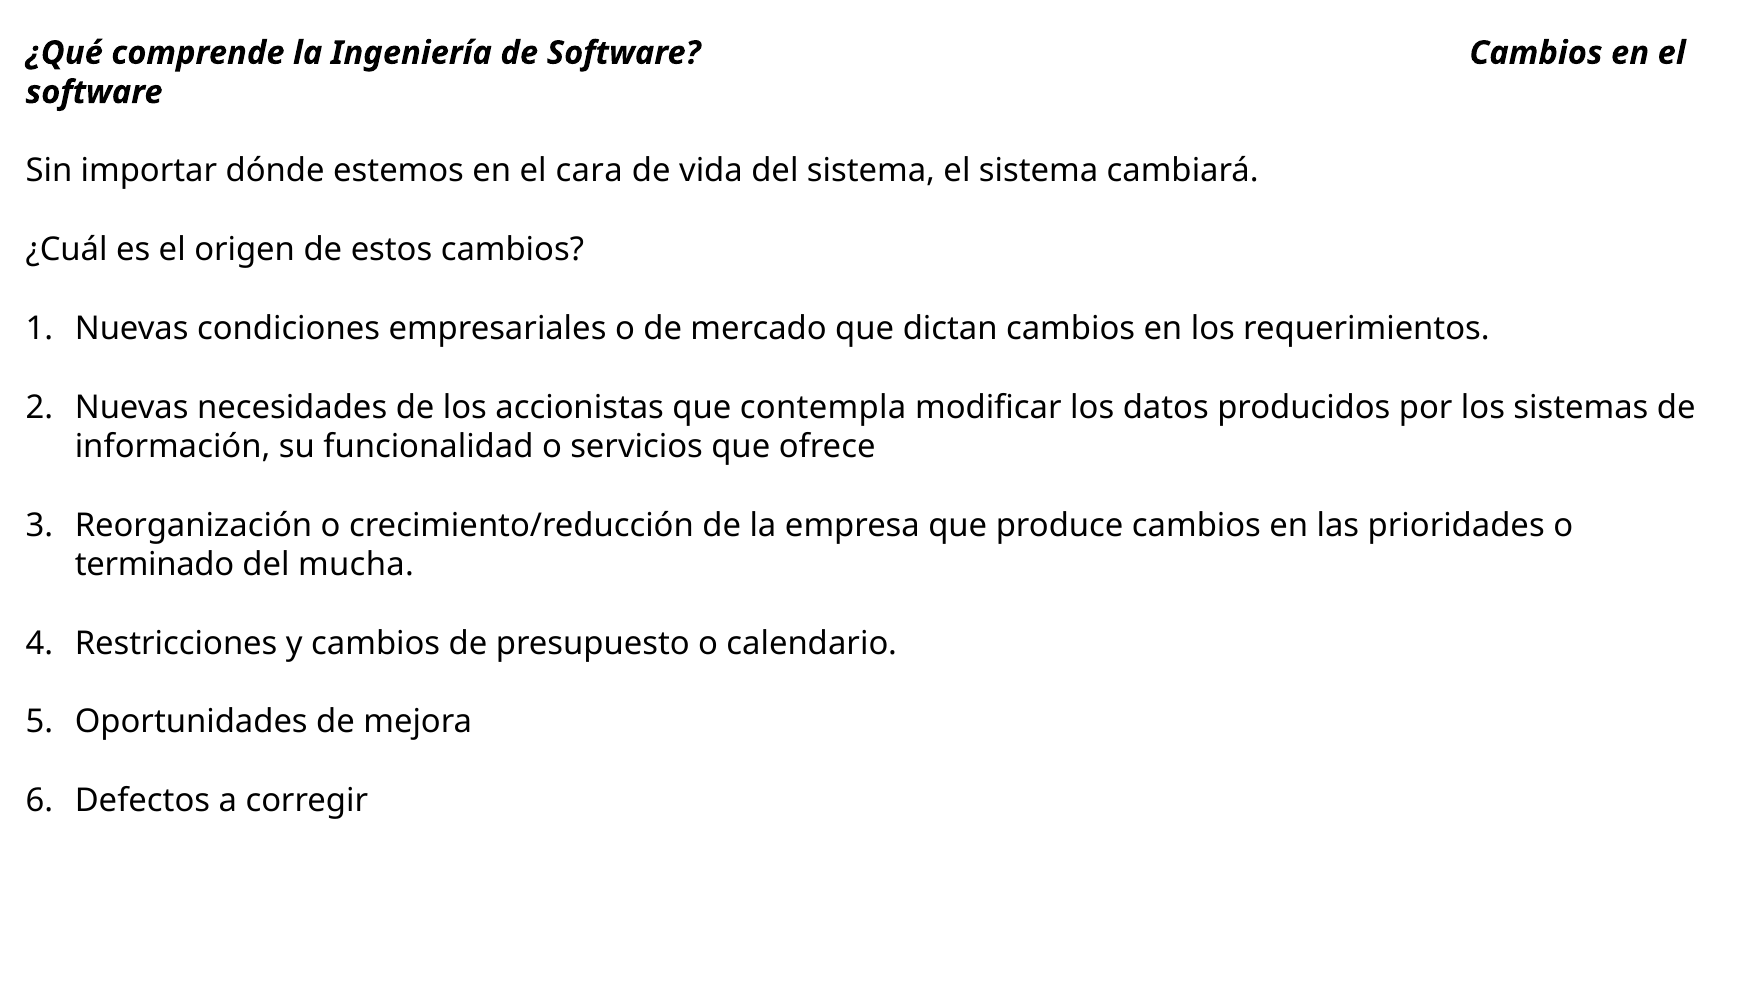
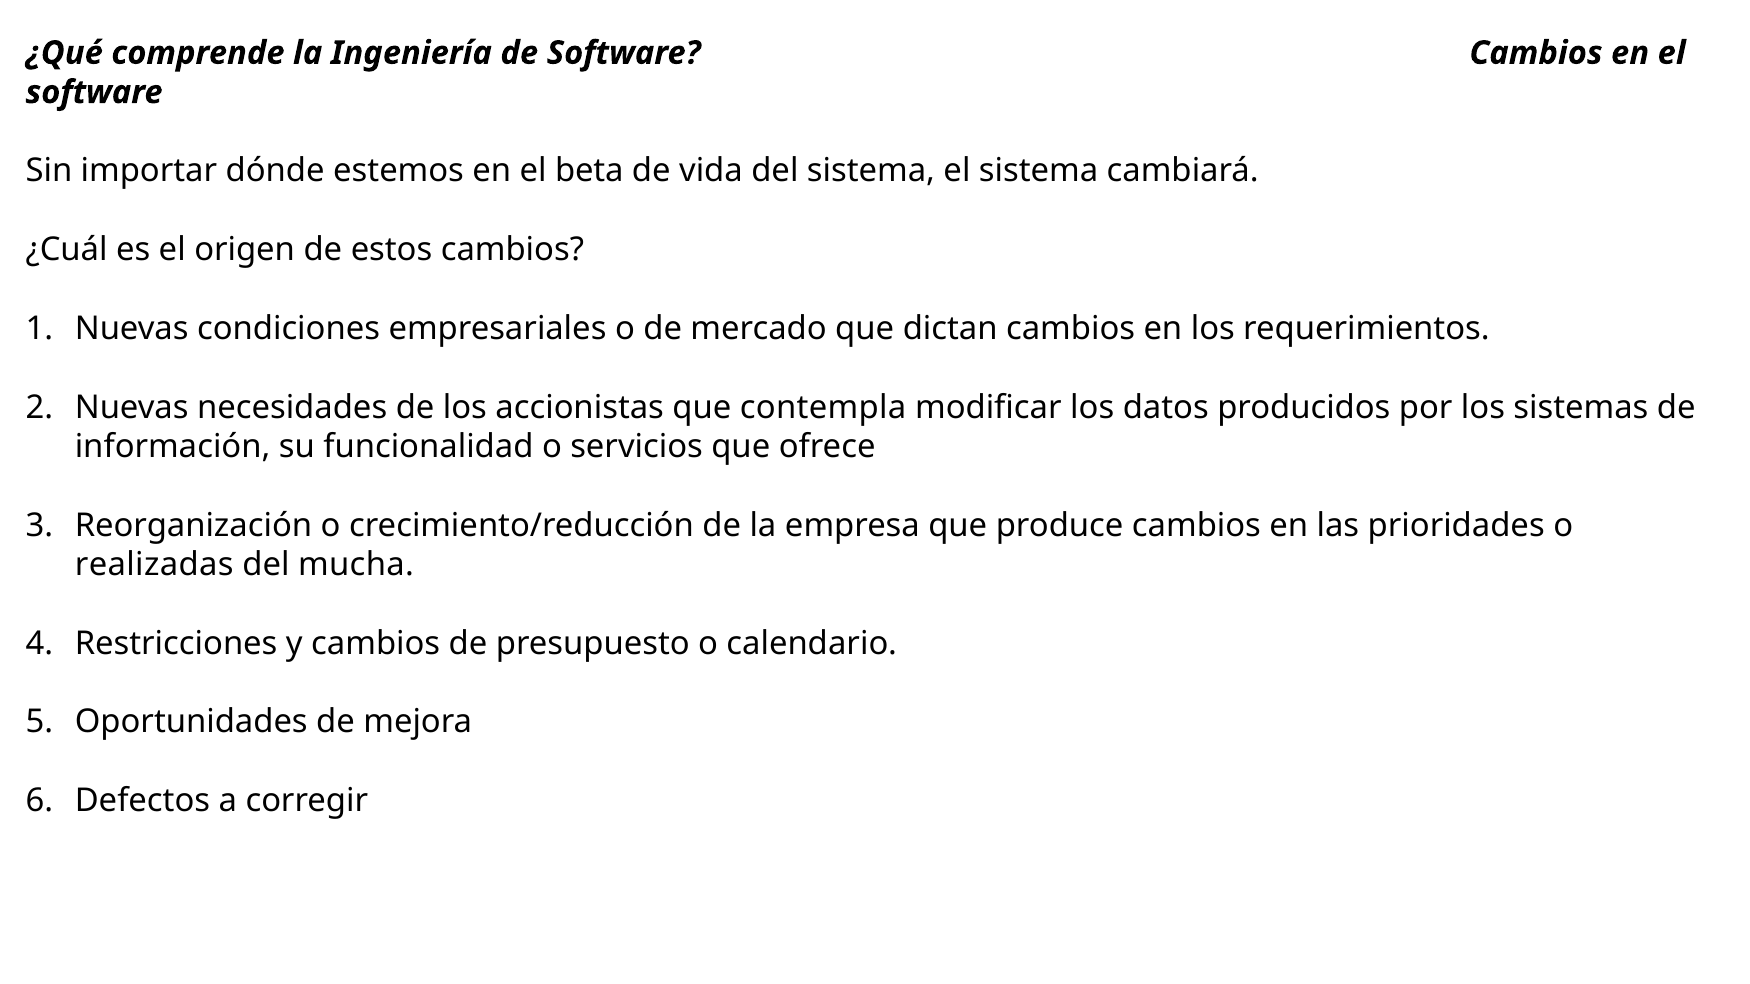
cara: cara -> beta
terminado: terminado -> realizadas
